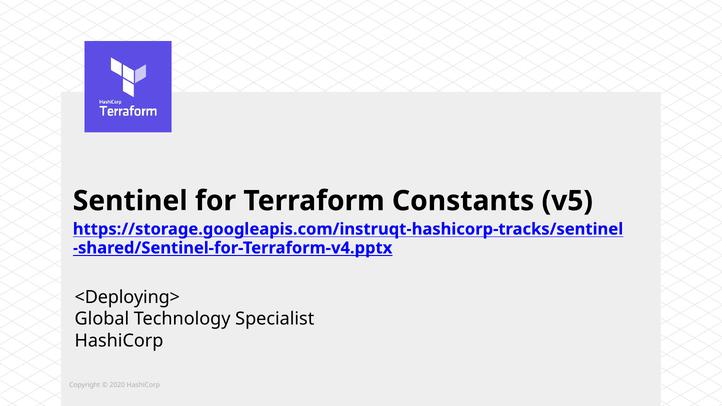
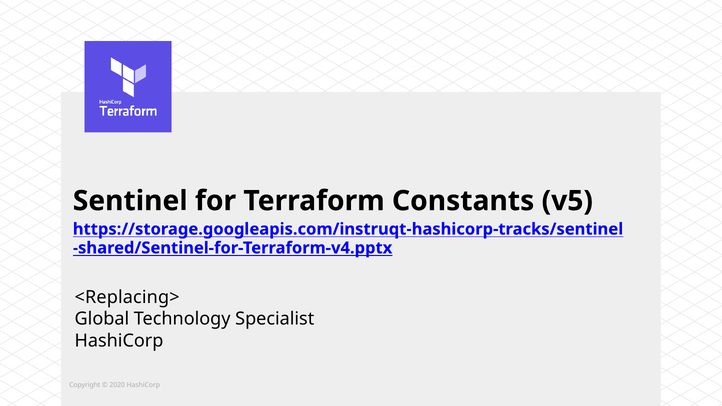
<Deploying>: <Deploying> -> <Replacing>
